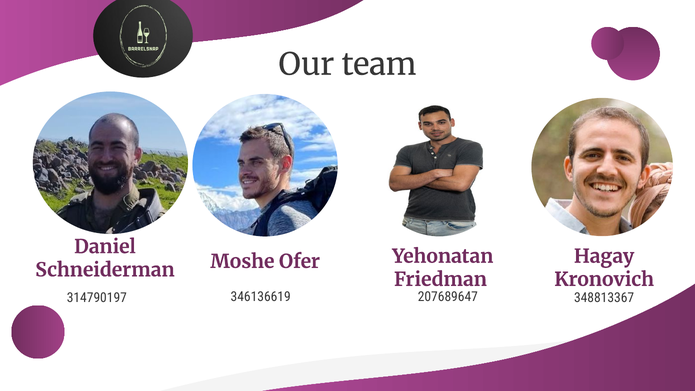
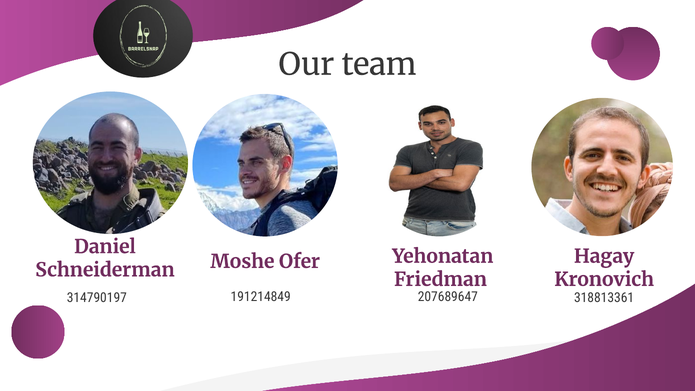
346136619: 346136619 -> 191214849
348813367: 348813367 -> 318813361
